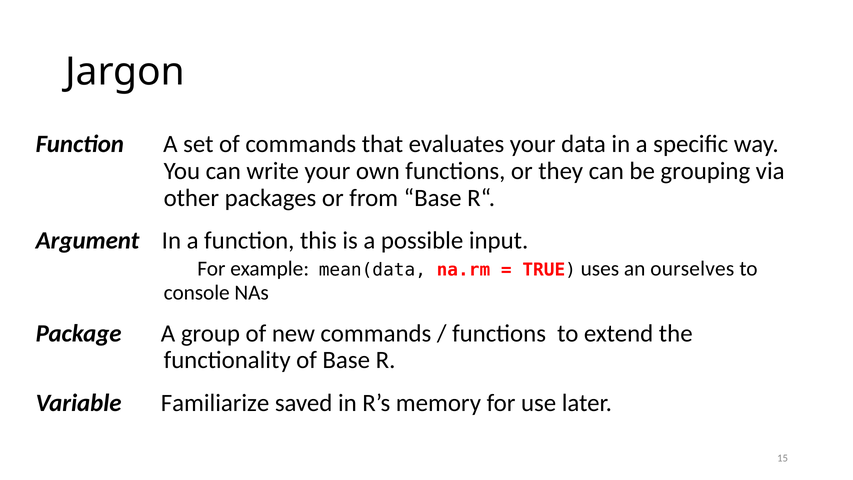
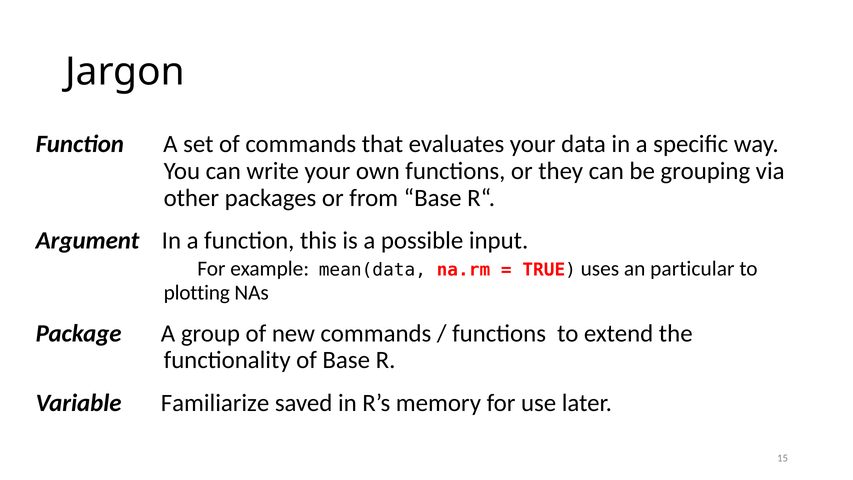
ourselves: ourselves -> particular
console: console -> plotting
